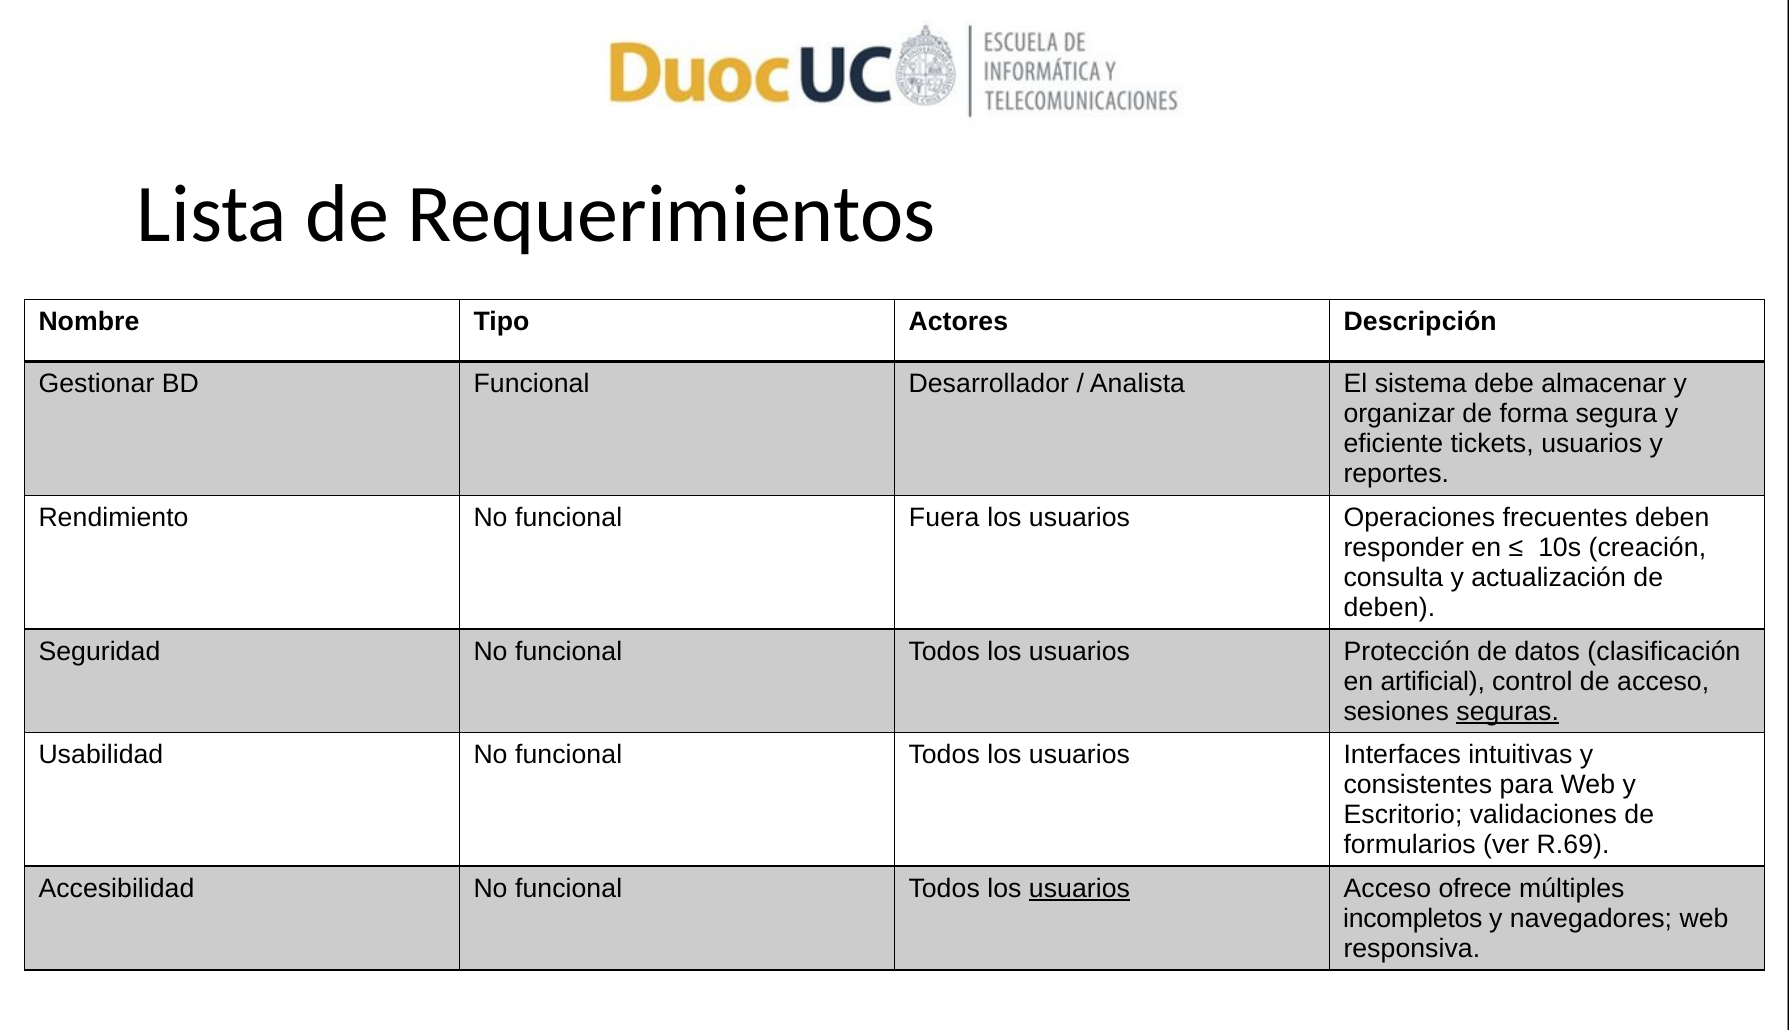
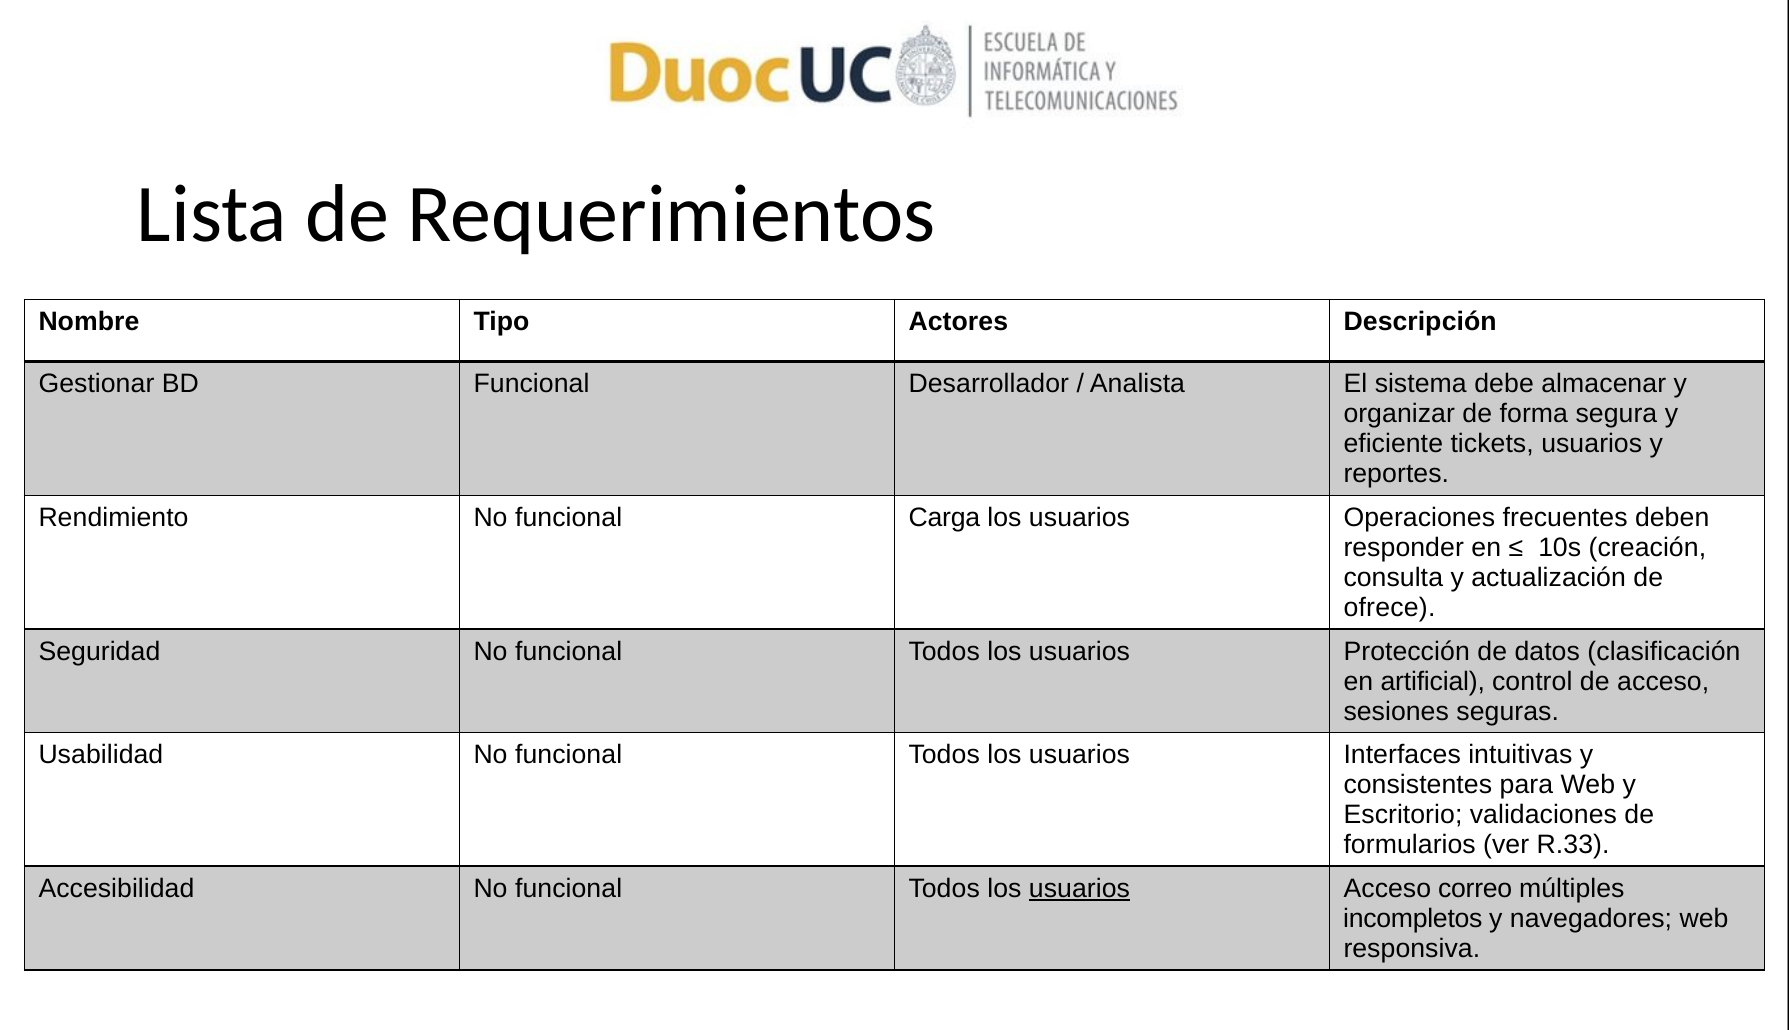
Fuera: Fuera -> Carga
deben at (1389, 608): deben -> ofrece
seguras underline: present -> none
R.69: R.69 -> R.33
ofrece: ofrece -> correo
